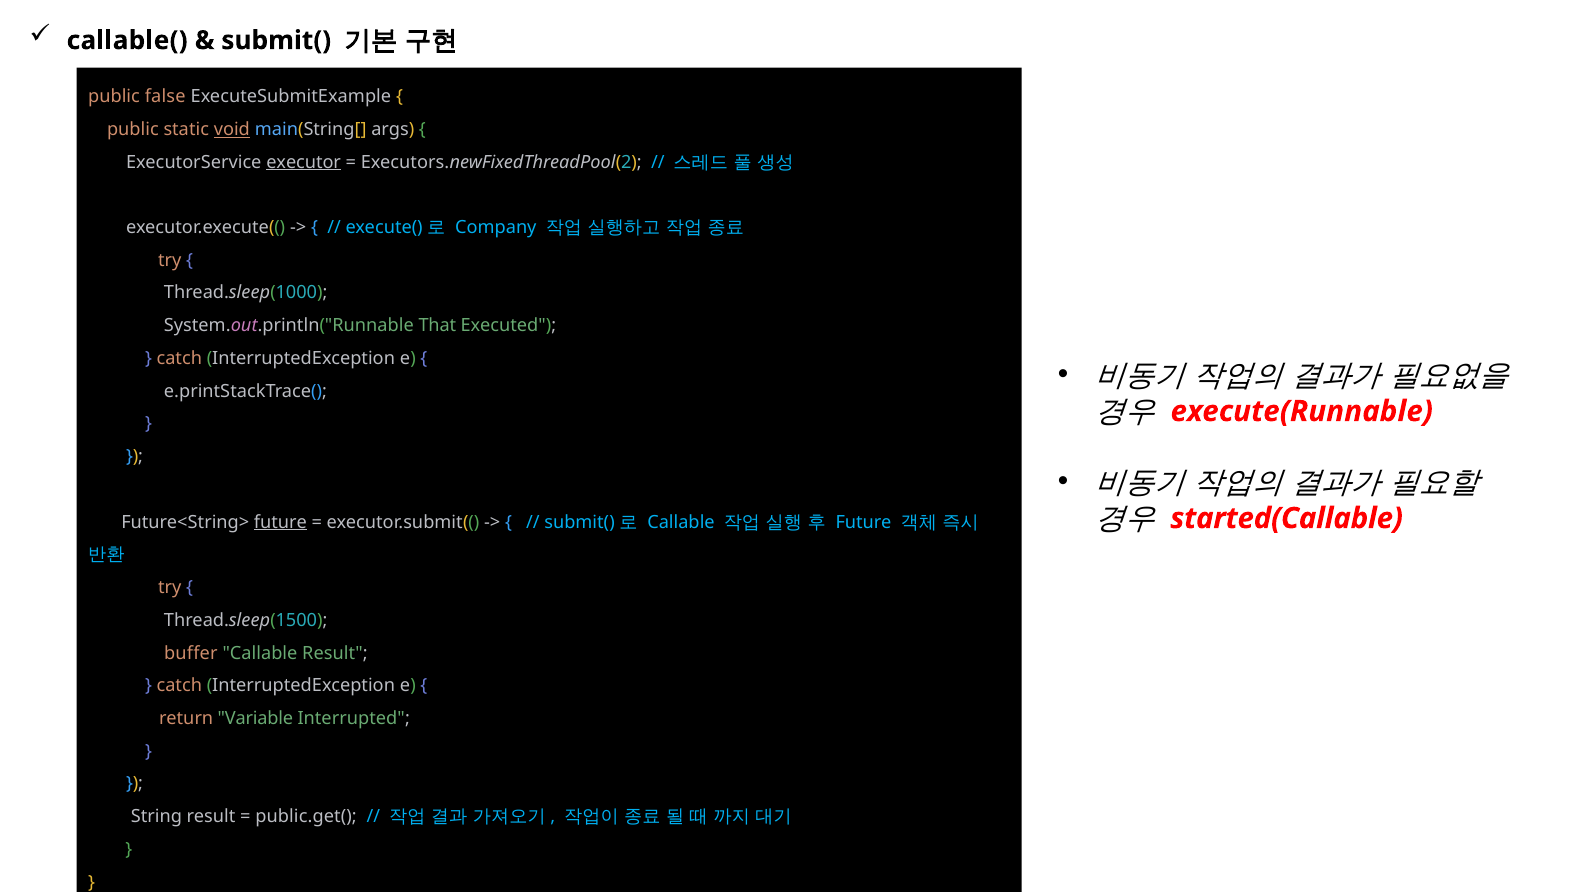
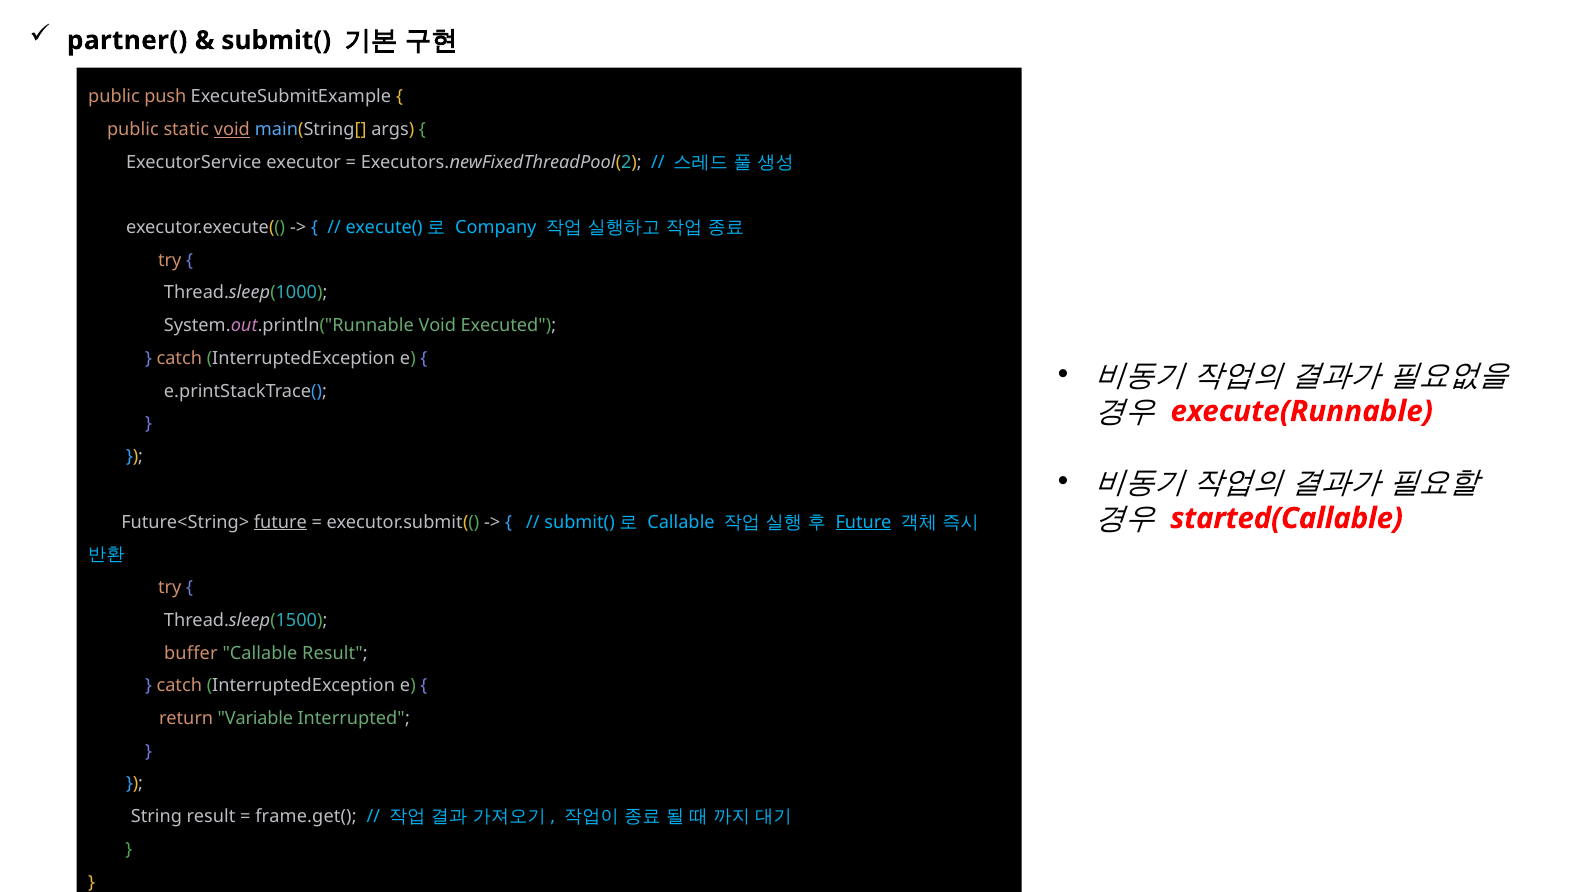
callable(: callable( -> partner(
false: false -> push
executor underline: present -> none
System.out.println("Runnable That: That -> Void
Future at (864, 522) underline: none -> present
public.get(: public.get( -> frame.get(
